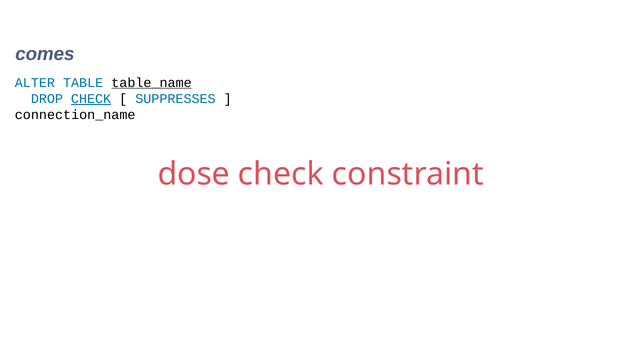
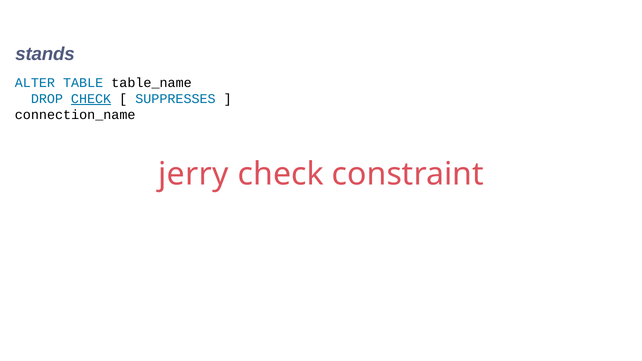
comes: comes -> stands
table_name underline: present -> none
dose: dose -> jerry
